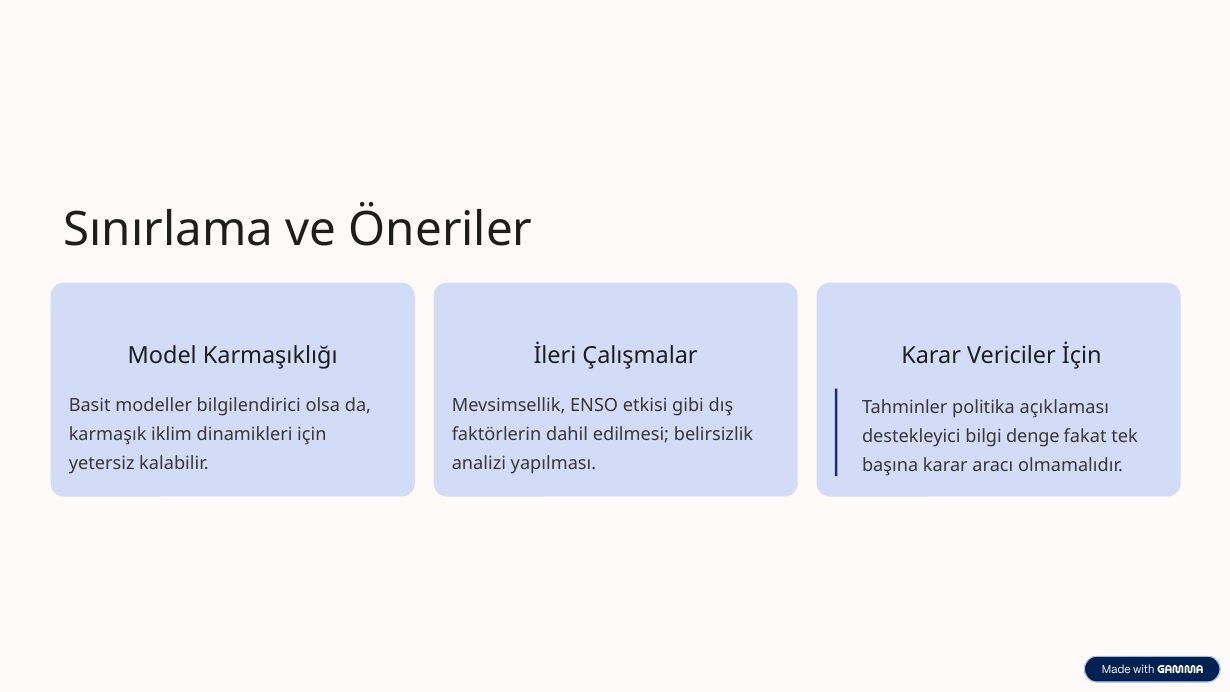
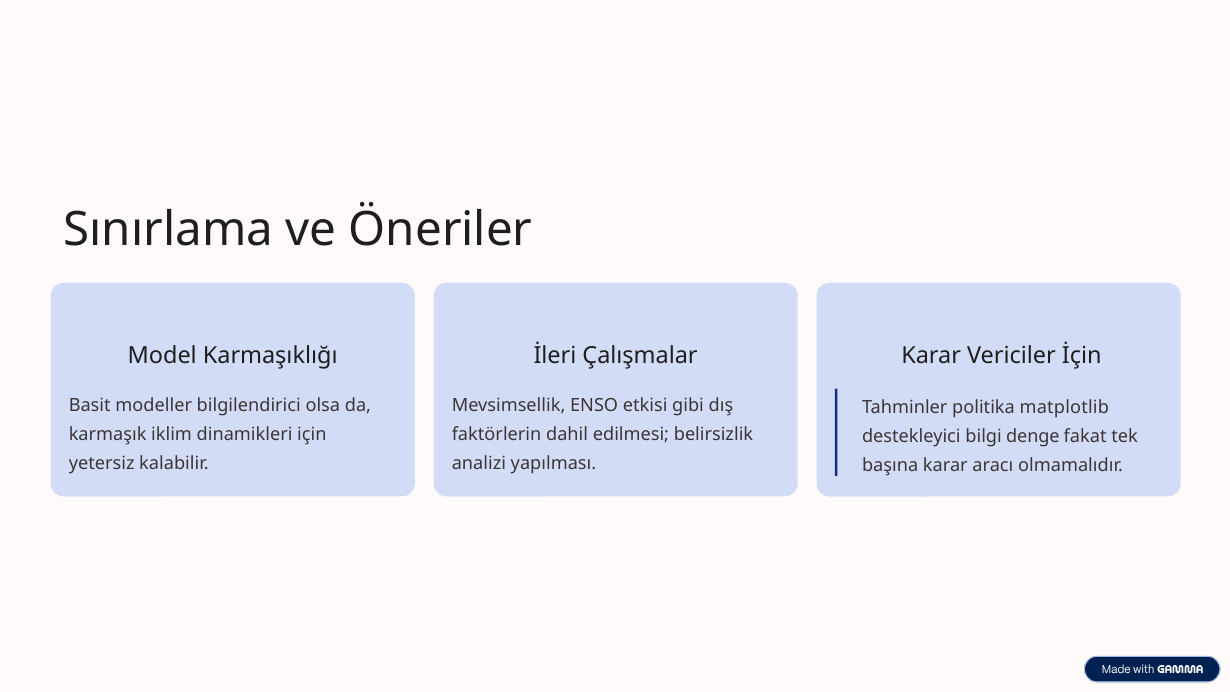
açıklaması: açıklaması -> matplotlib
